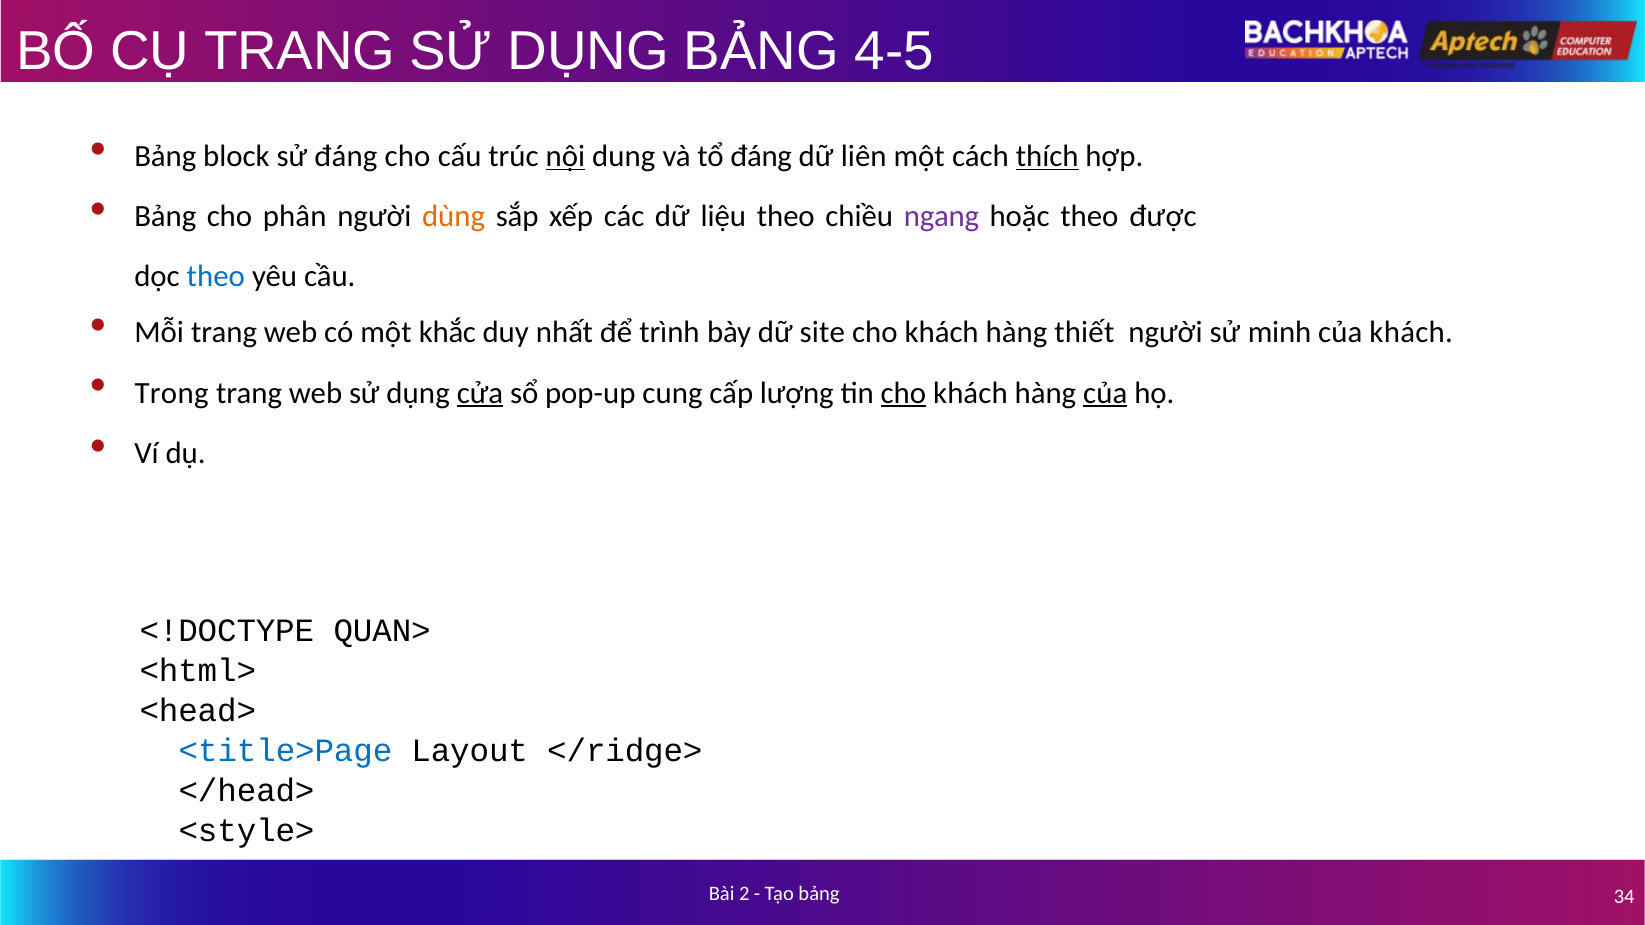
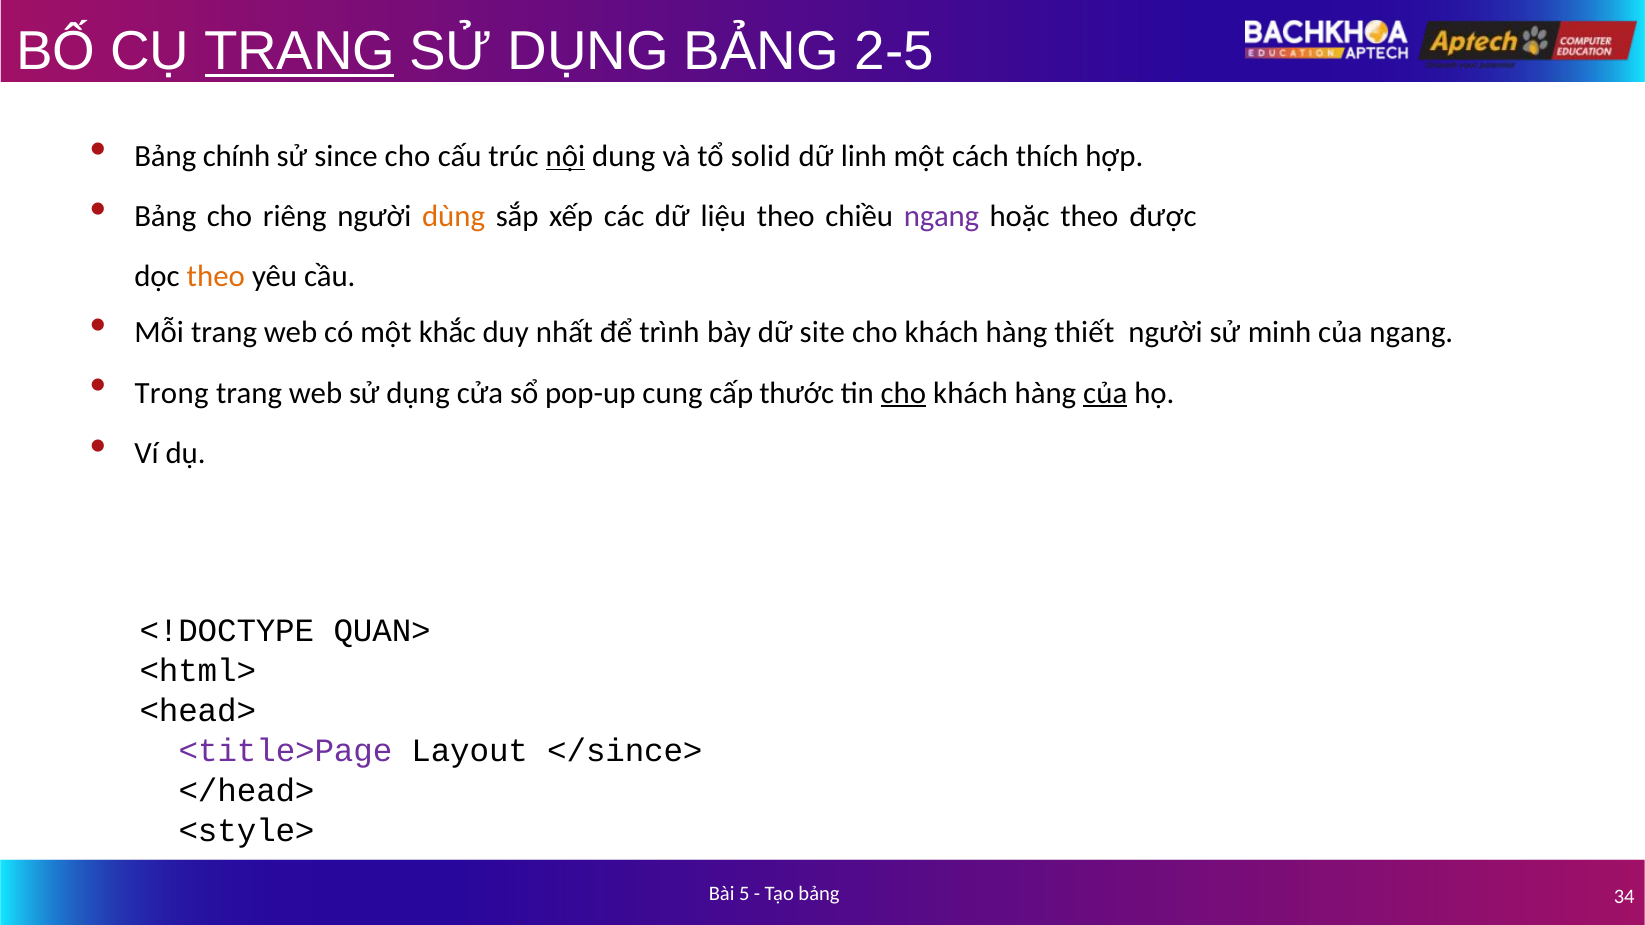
TRANG at (300, 52) underline: none -> present
4-5: 4-5 -> 2-5
block: block -> chính
sử đáng: đáng -> since
tổ đáng: đáng -> solid
liên: liên -> linh
thích underline: present -> none
phân: phân -> riêng
theo at (216, 277) colour: blue -> orange
của khách: khách -> ngang
cửa underline: present -> none
lượng: lượng -> thước
<title>Page colour: blue -> purple
</ridge>: </ridge> -> </since>
2: 2 -> 5
